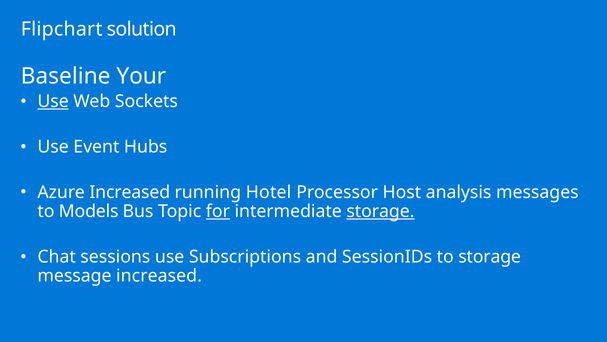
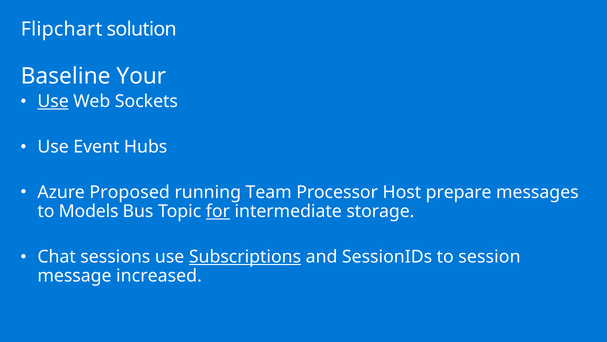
Azure Increased: Increased -> Proposed
Hotel: Hotel -> Team
analysis: analysis -> prepare
storage at (380, 211) underline: present -> none
Subscriptions underline: none -> present
to storage: storage -> session
